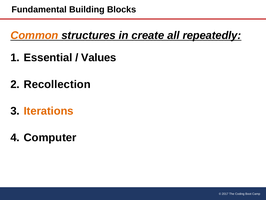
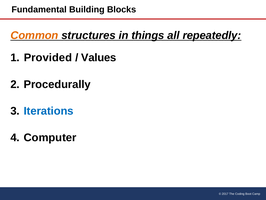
create: create -> things
Essential: Essential -> Provided
Recollection: Recollection -> Procedurally
Iterations colour: orange -> blue
